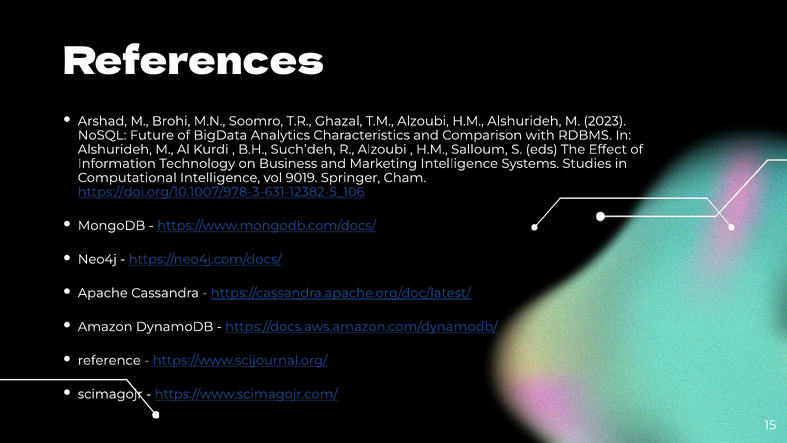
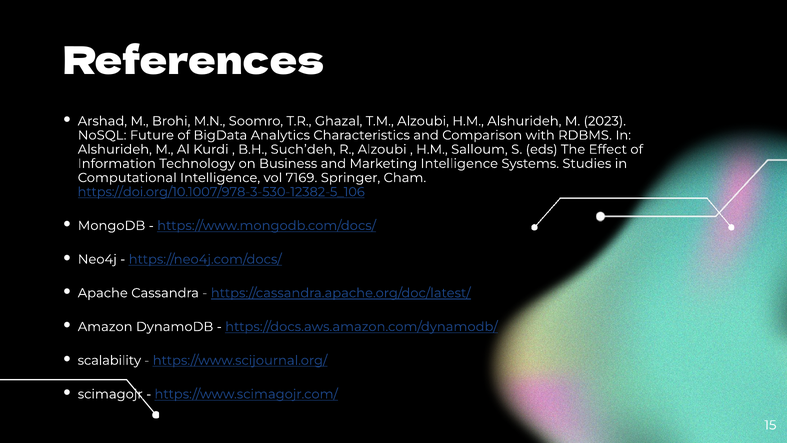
9019: 9019 -> 7169
https://doi.org/10.1007/978-3-631-12382-5_106: https://doi.org/10.1007/978-3-631-12382-5_106 -> https://doi.org/10.1007/978-3-530-12382-5_106
reference: reference -> scalability
